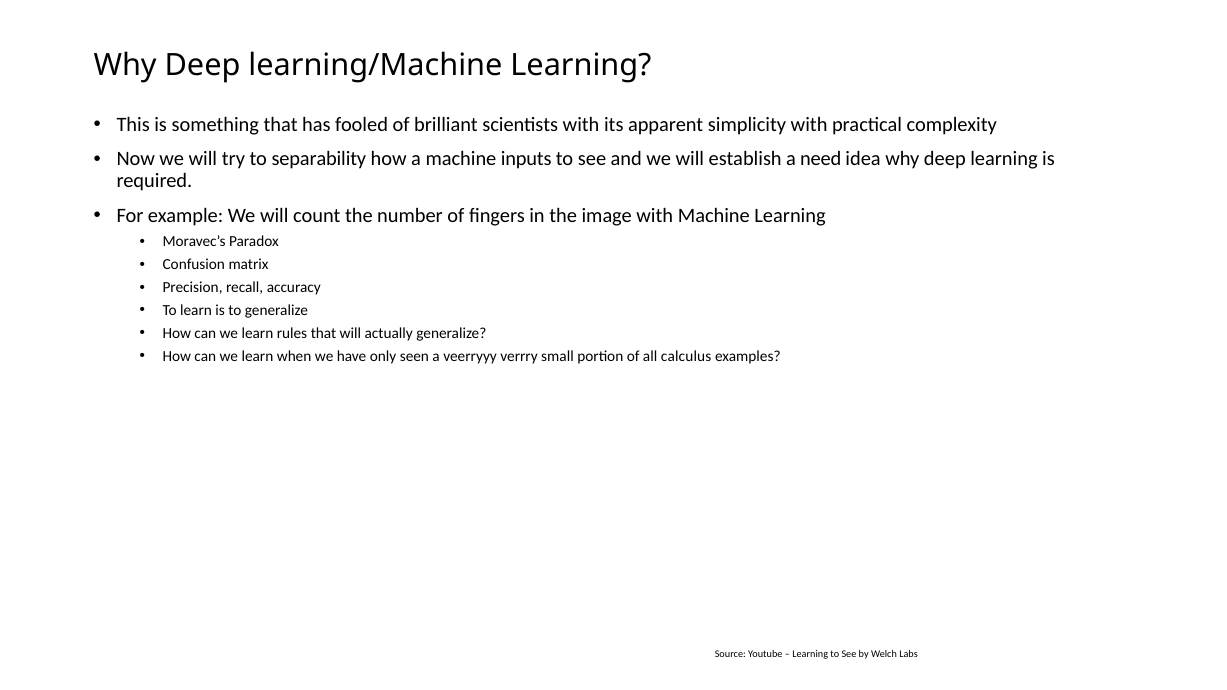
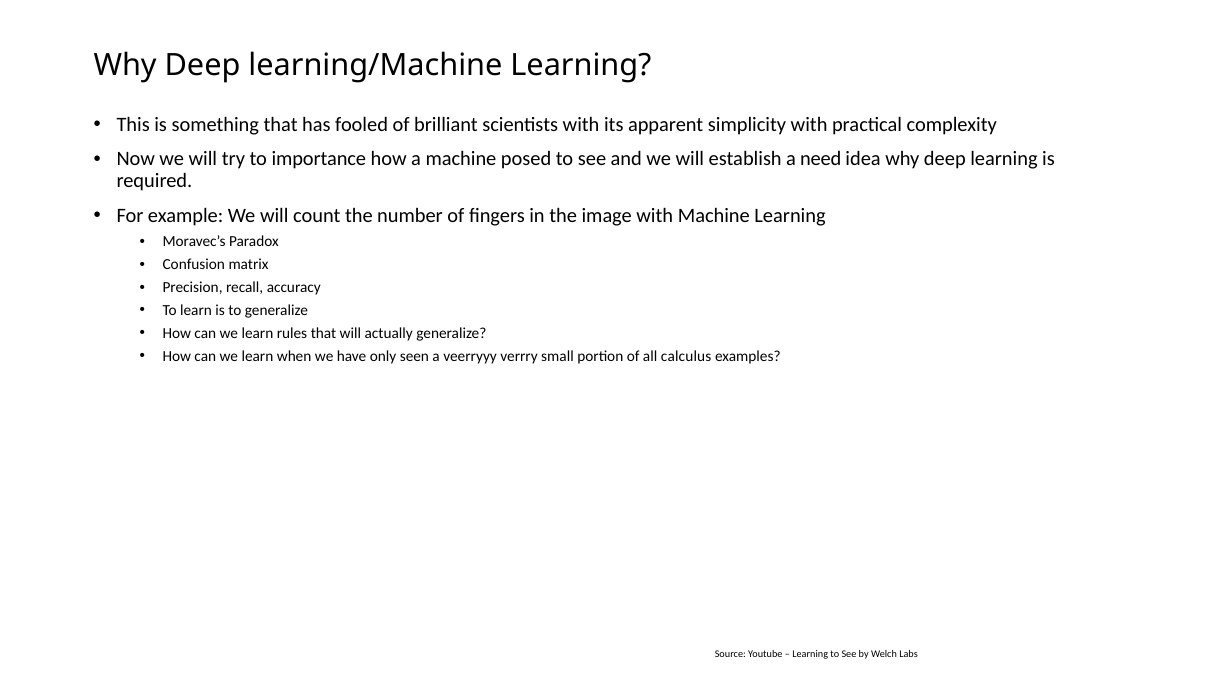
separability: separability -> importance
inputs: inputs -> posed
